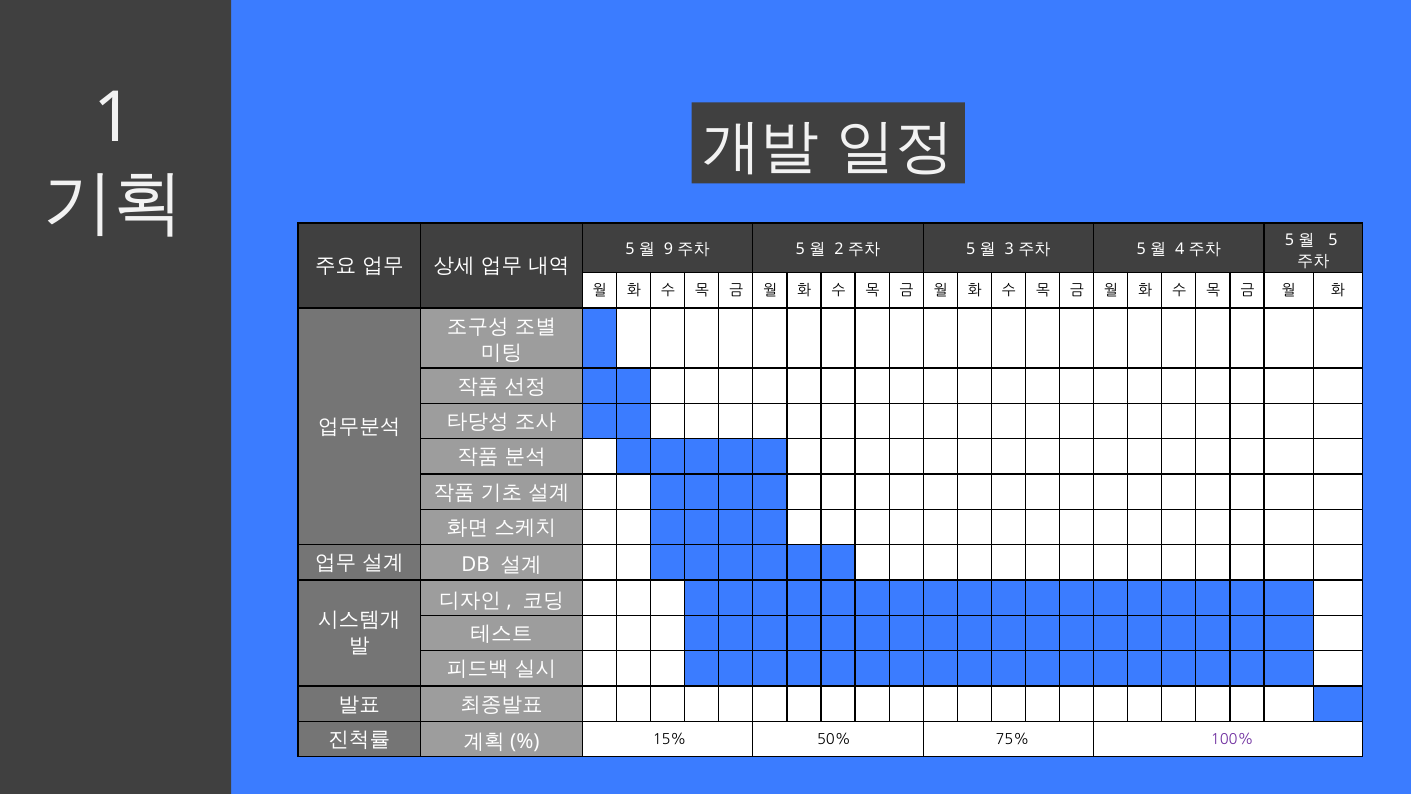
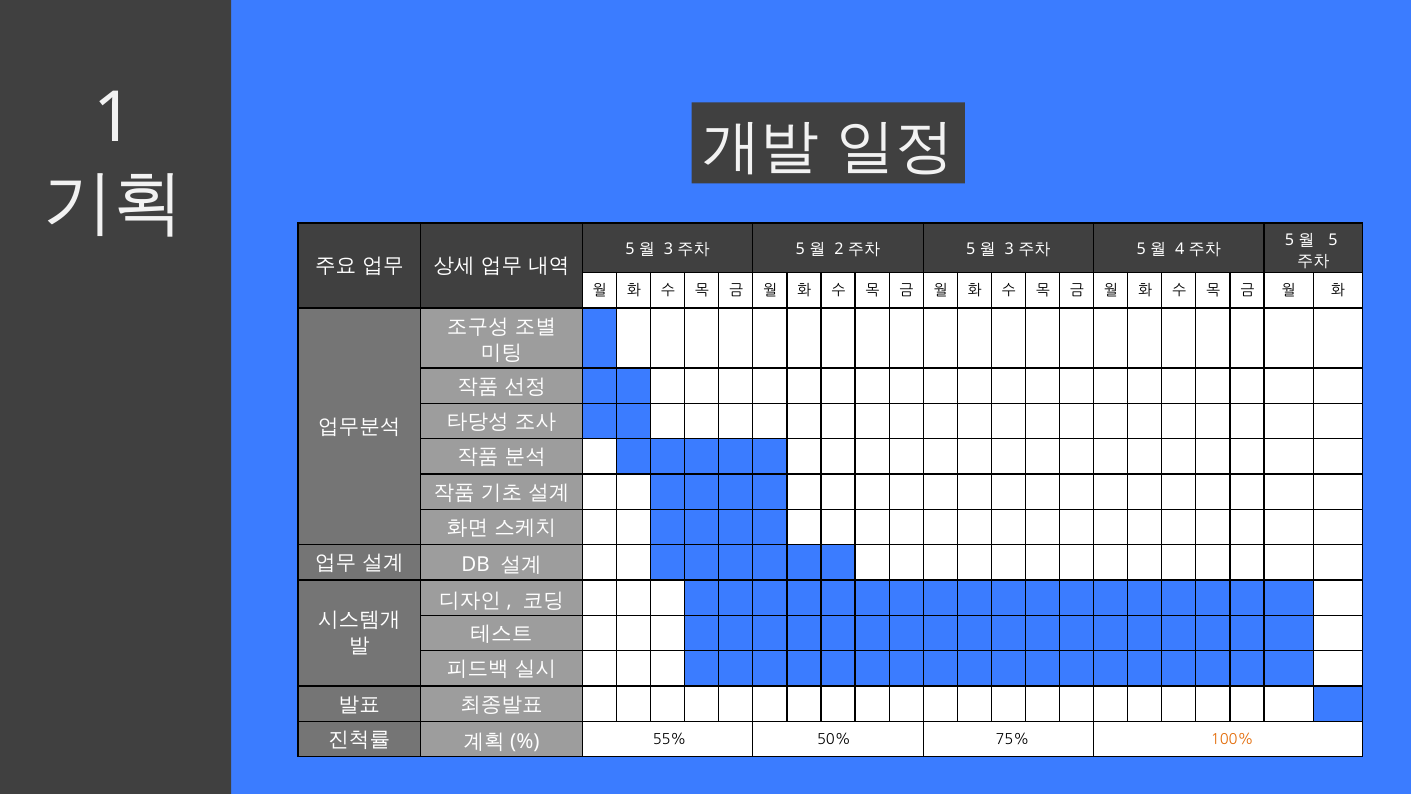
9 at (669, 249): 9 -> 3
15%: 15% -> 55%
100% colour: purple -> orange
